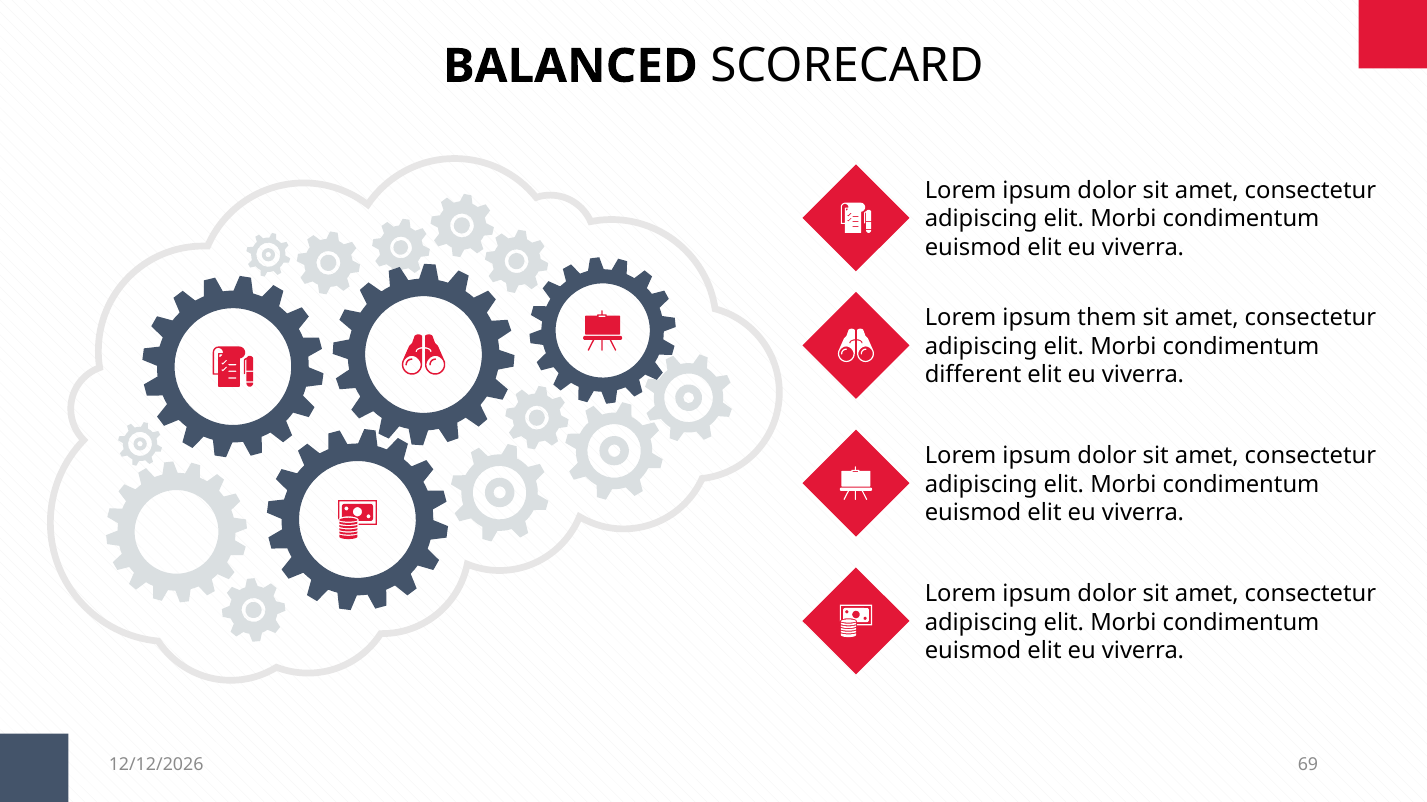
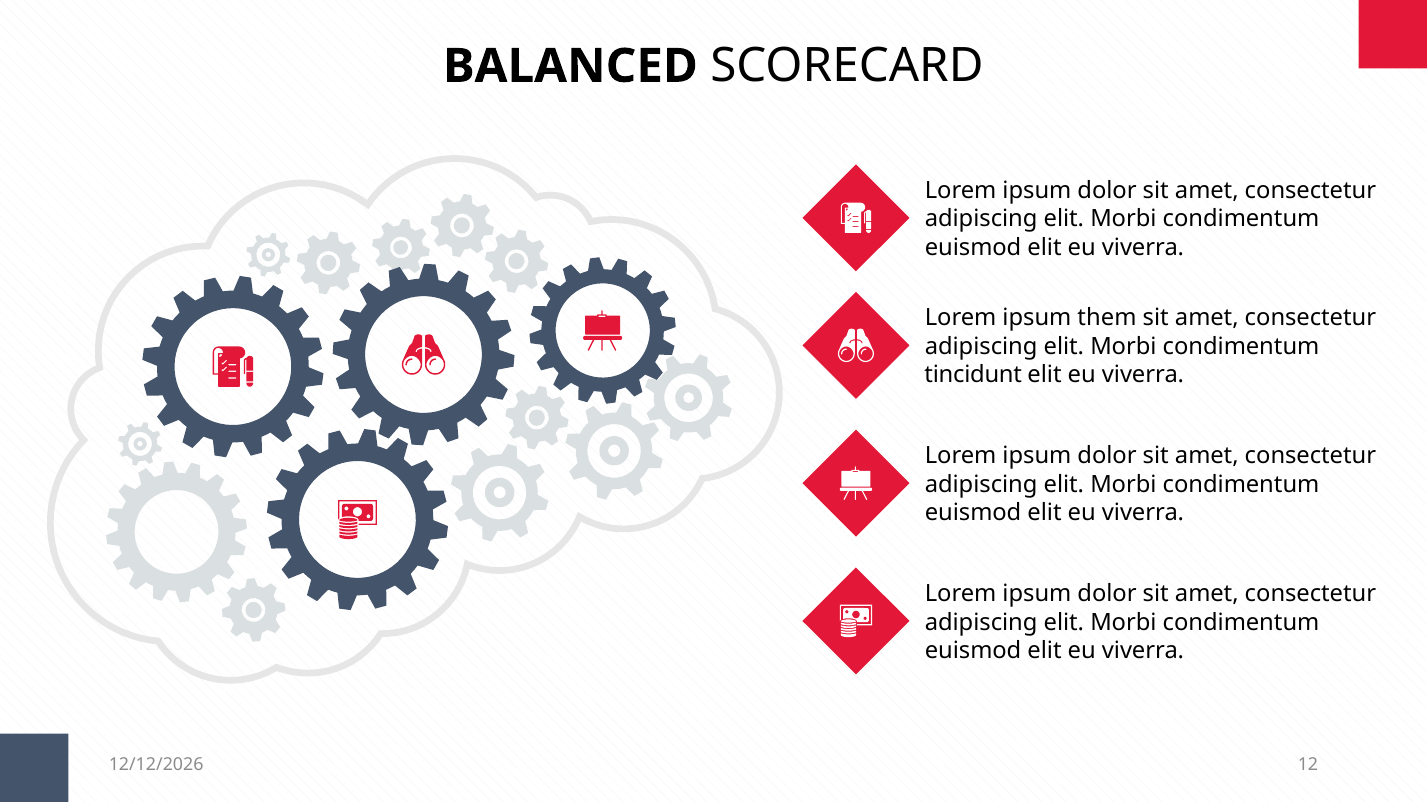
different: different -> tincidunt
69: 69 -> 12
